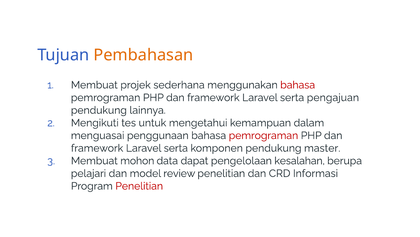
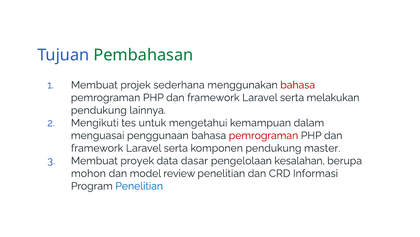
Pembahasan colour: orange -> green
pengajuan: pengajuan -> melakukan
mohon: mohon -> proyek
dapat: dapat -> dasar
pelajari: pelajari -> mohon
Penelitian at (139, 186) colour: red -> blue
